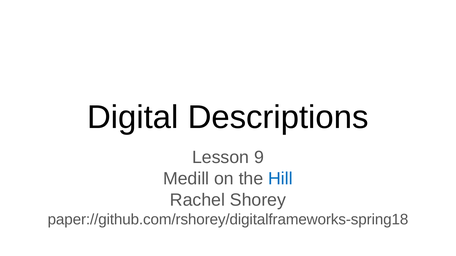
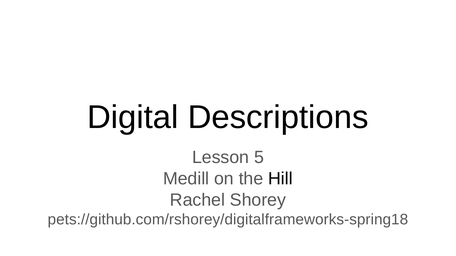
9: 9 -> 5
Hill colour: blue -> black
paper://github.com/rshorey/digitalframeworks-spring18: paper://github.com/rshorey/digitalframeworks-spring18 -> pets://github.com/rshorey/digitalframeworks-spring18
